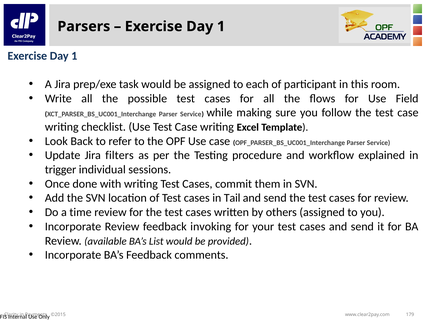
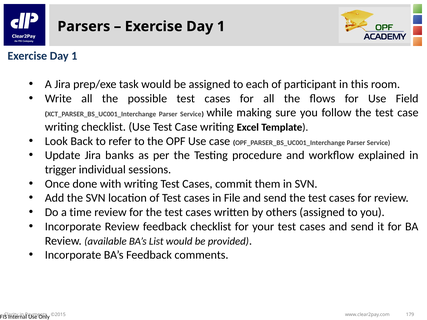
filters: filters -> banks
Tail: Tail -> File
feedback invoking: invoking -> checklist
